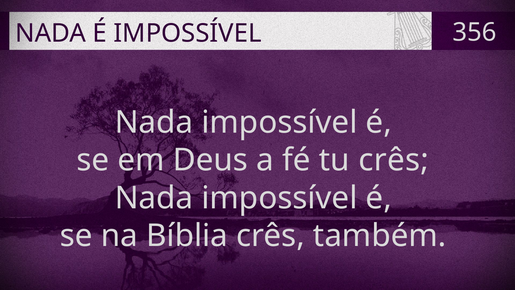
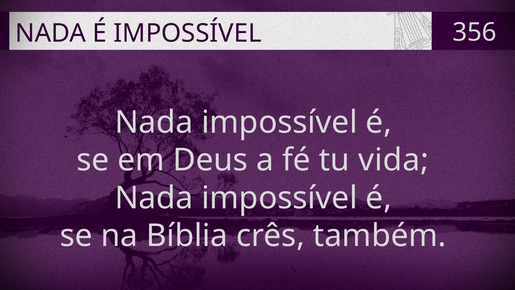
tu crês: crês -> vida
